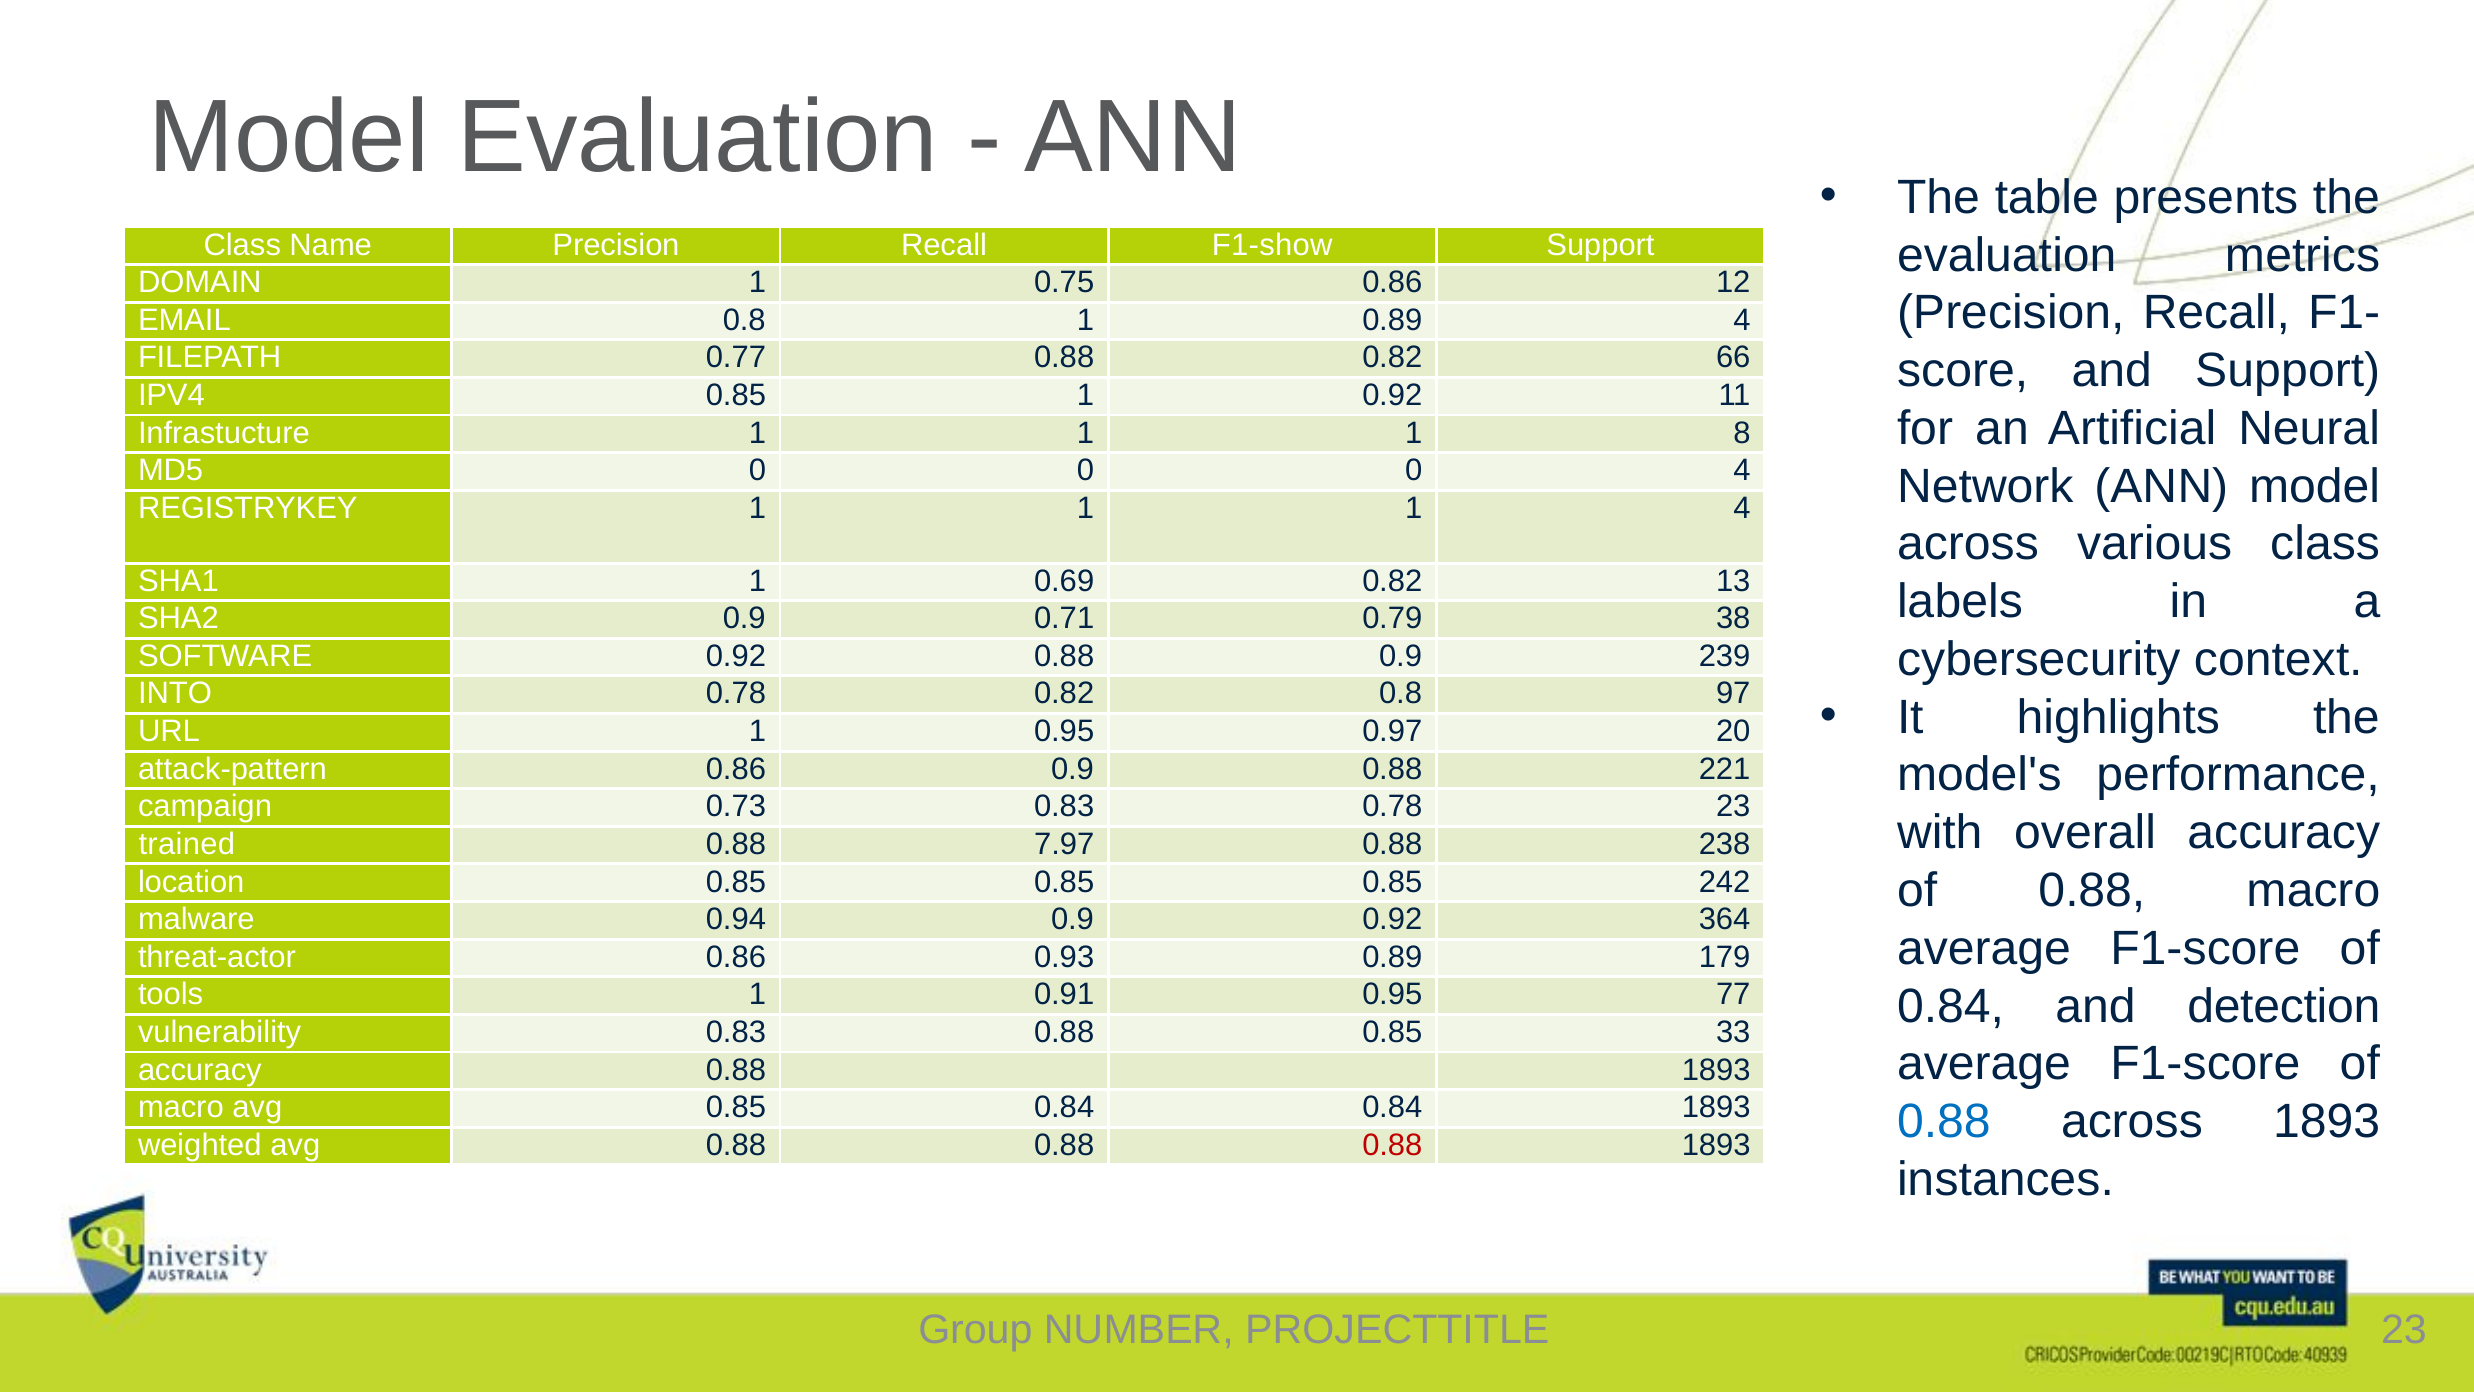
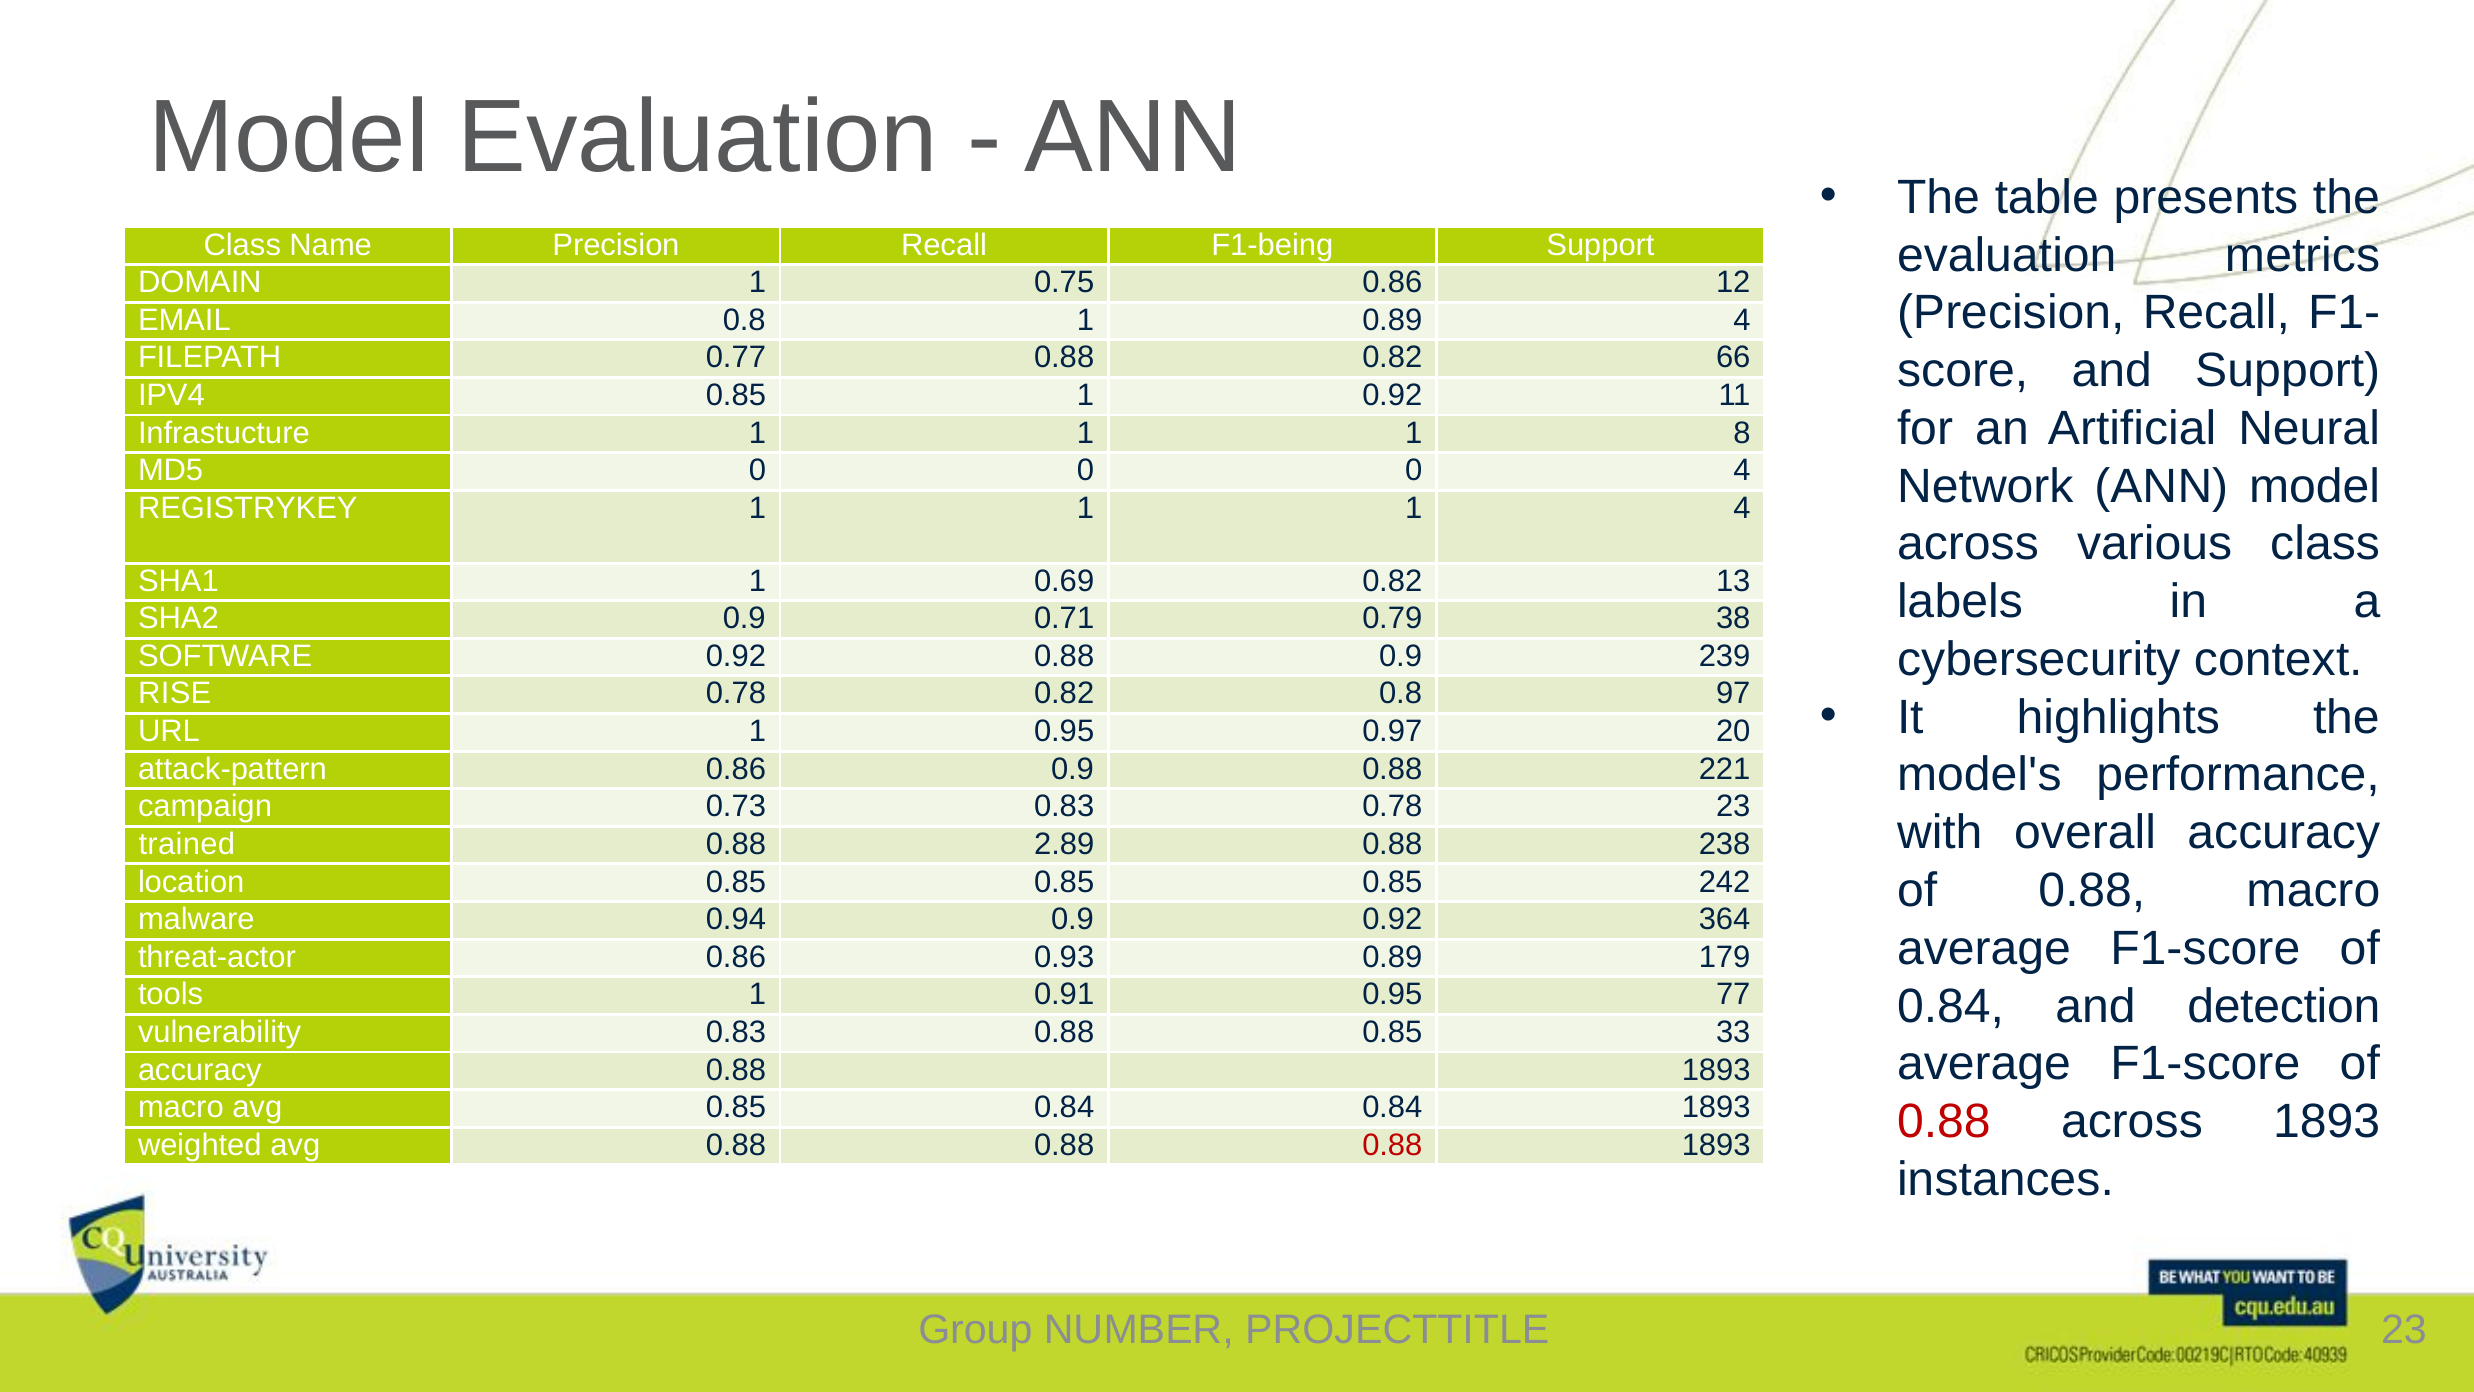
F1-show: F1-show -> F1-being
INTO: INTO -> RISE
7.97: 7.97 -> 2.89
0.88 at (1944, 1121) colour: blue -> red
